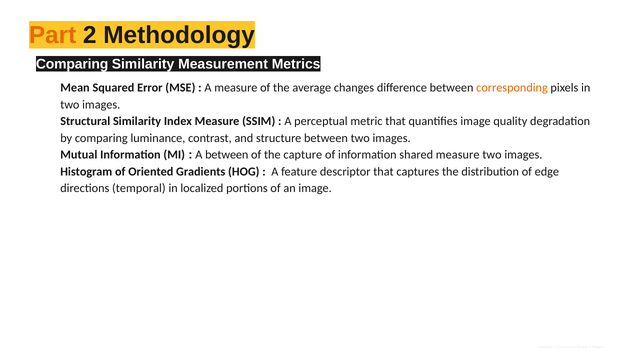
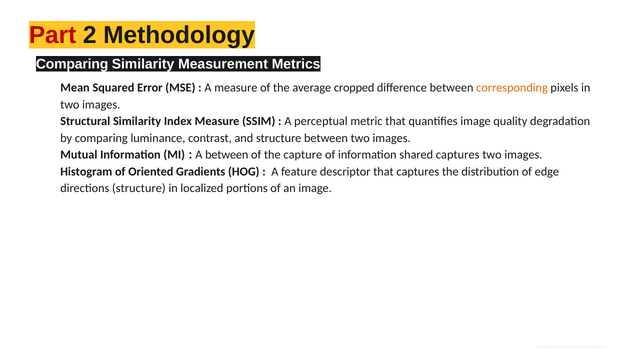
Part colour: orange -> red
changes: changes -> cropped
shared measure: measure -> captures
directions temporal: temporal -> structure
